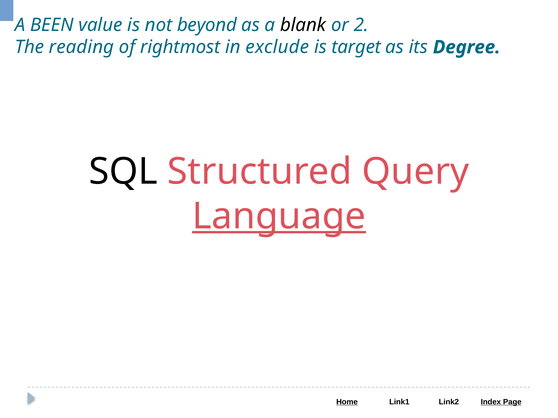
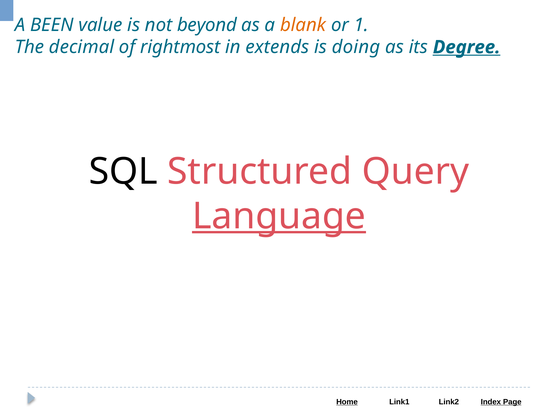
blank colour: black -> orange
2: 2 -> 1
reading: reading -> decimal
exclude: exclude -> extends
target: target -> doing
Degree underline: none -> present
